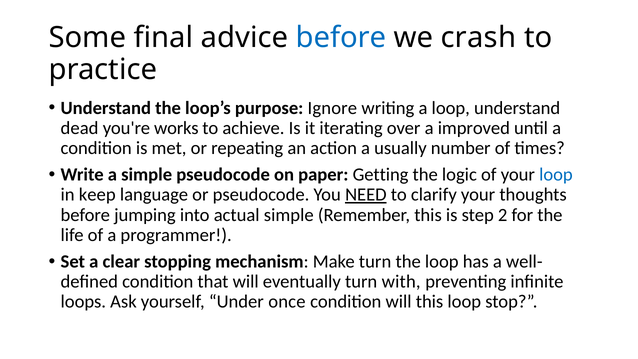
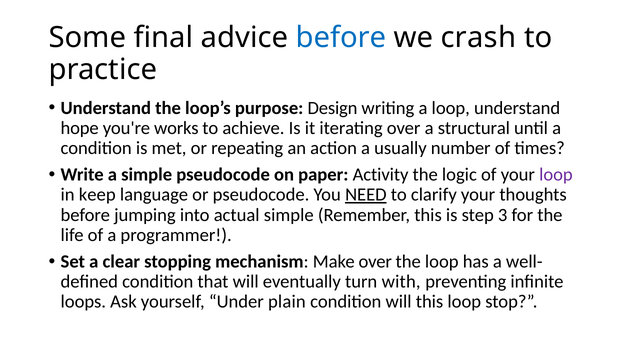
Ignore: Ignore -> Design
dead: dead -> hope
improved: improved -> structural
Getting: Getting -> Activity
loop at (556, 175) colour: blue -> purple
2: 2 -> 3
Make turn: turn -> over
once: once -> plain
